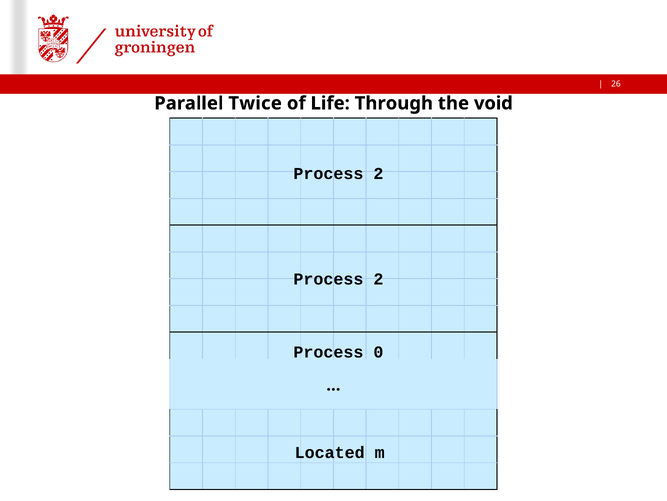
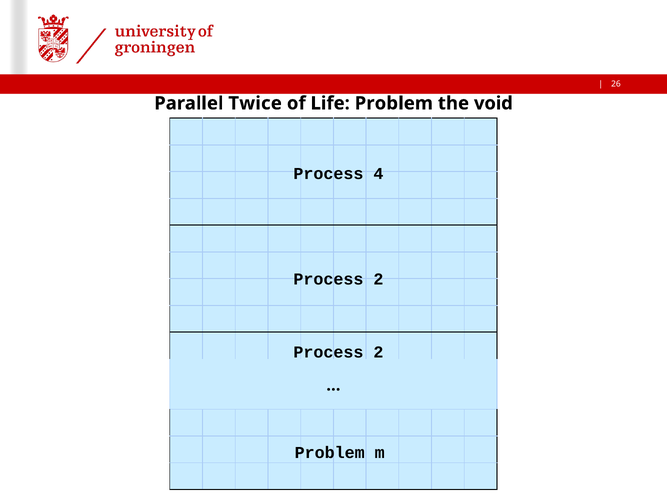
Life Through: Through -> Problem
2 at (378, 174): 2 -> 4
0 at (378, 352): 0 -> 2
Located at (330, 452): Located -> Problem
